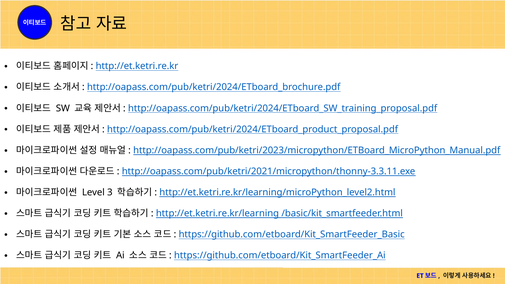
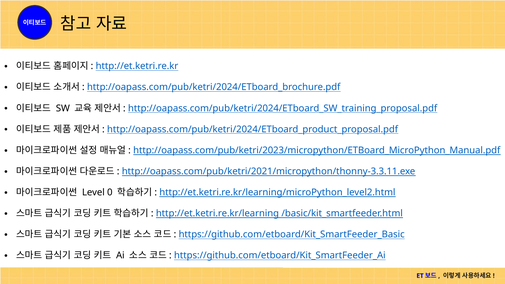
3: 3 -> 0
